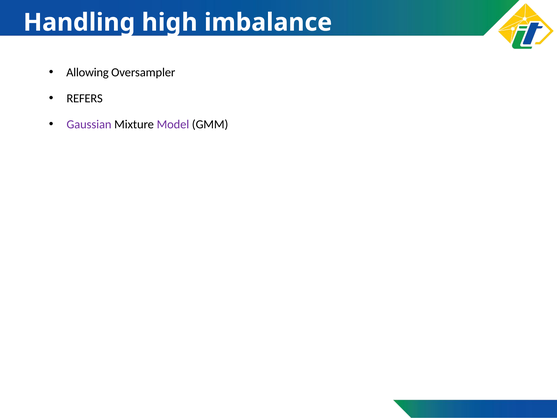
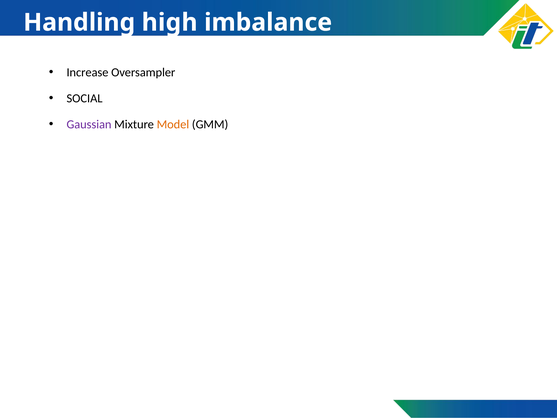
Allowing: Allowing -> Increase
REFERS: REFERS -> SOCIAL
Model colour: purple -> orange
